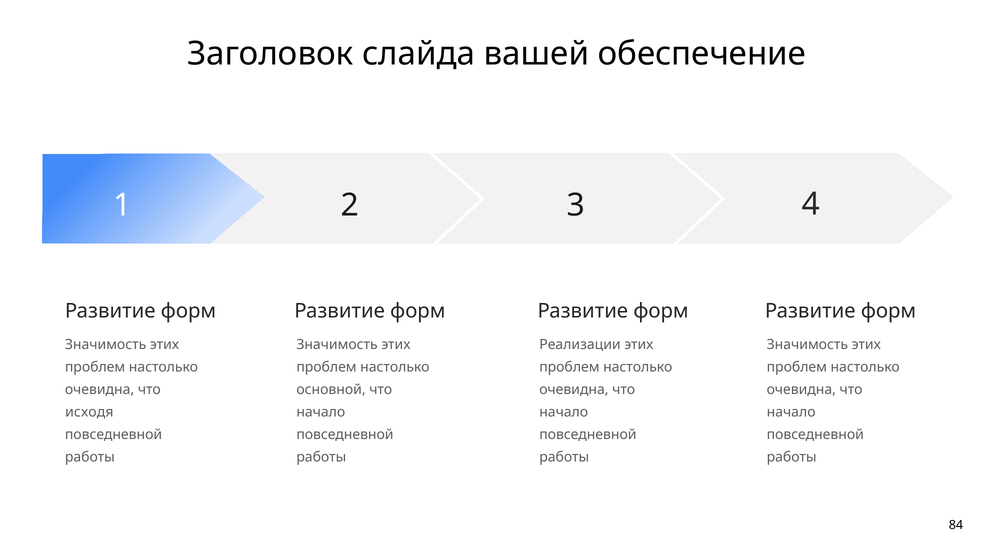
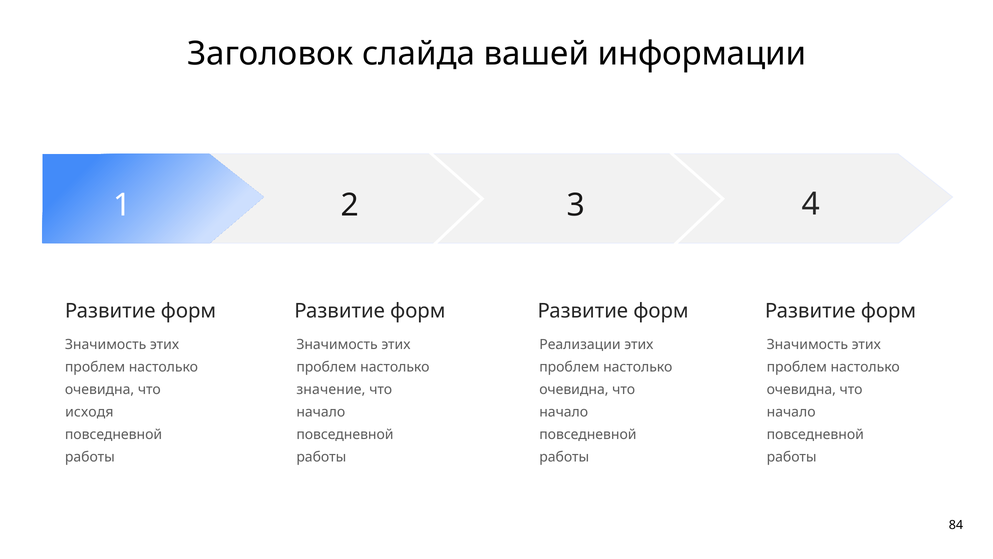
обеспечение: обеспечение -> информации
основной: основной -> значение
